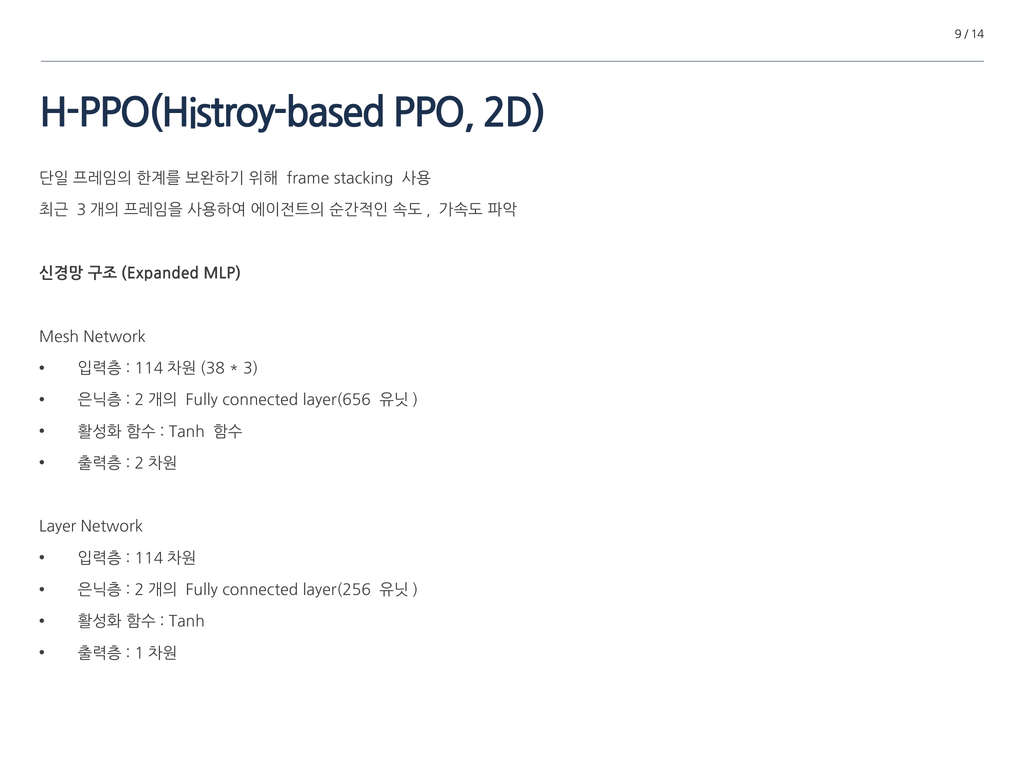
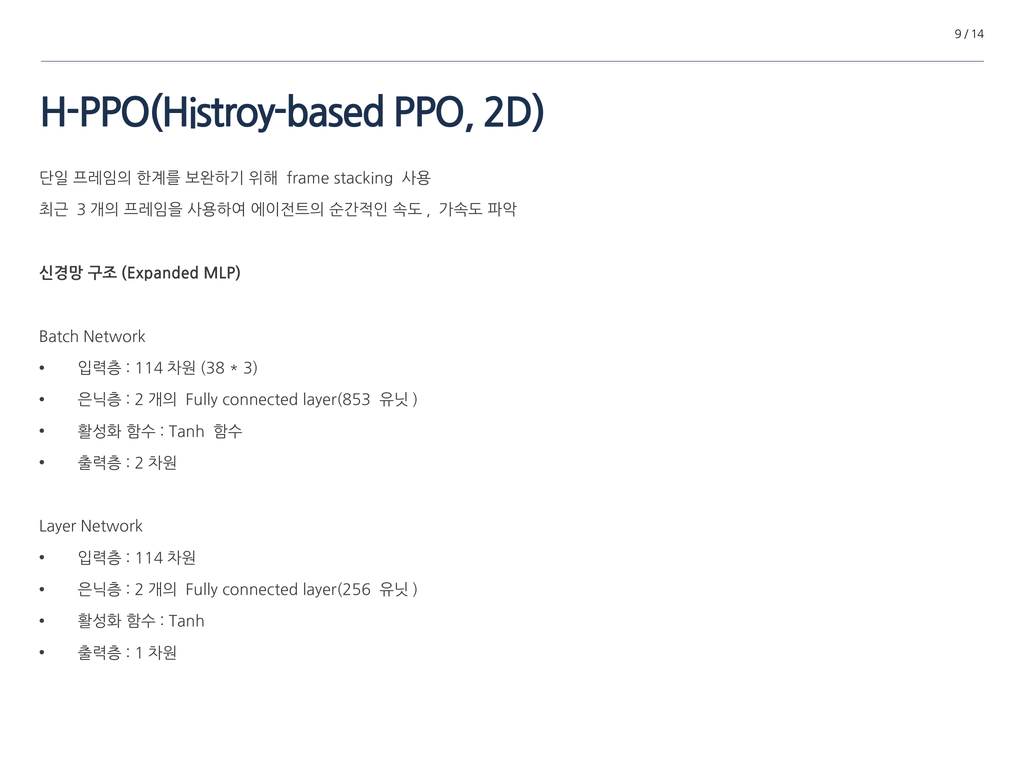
Mesh: Mesh -> Batch
layer(656: layer(656 -> layer(853
